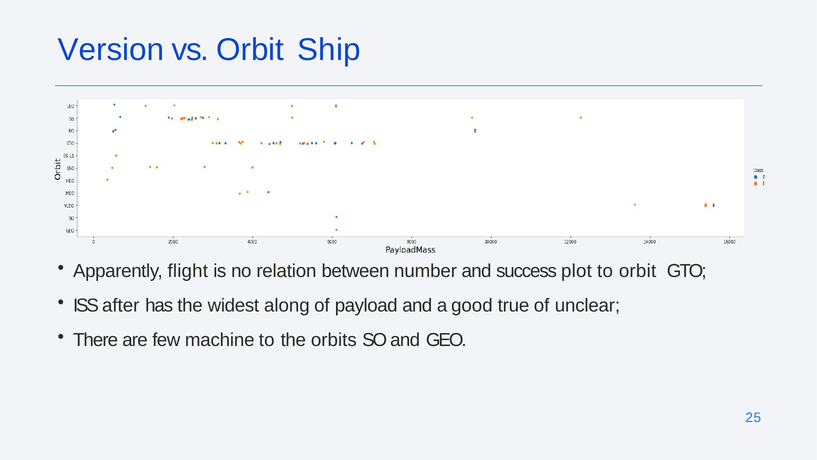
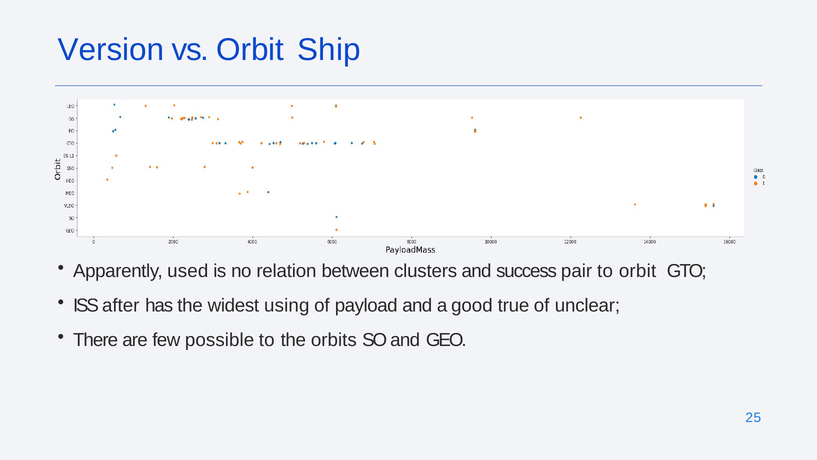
flight: flight -> used
number: number -> clusters
plot: plot -> pair
along: along -> using
machine: machine -> possible
